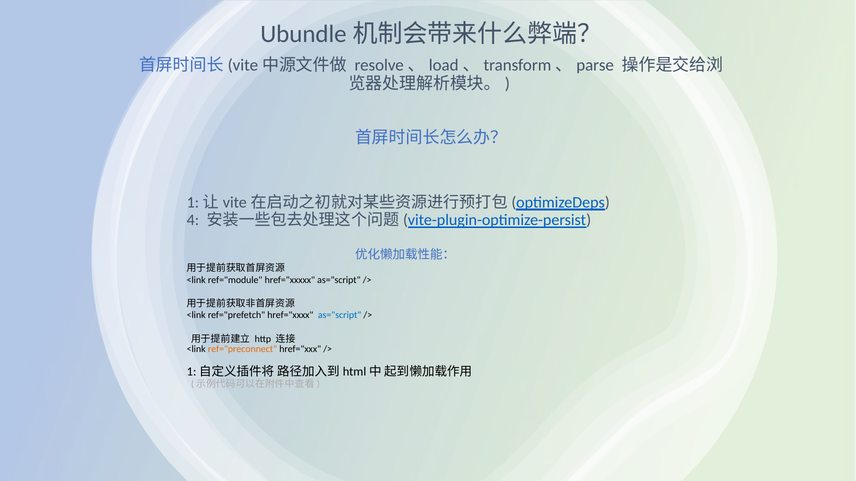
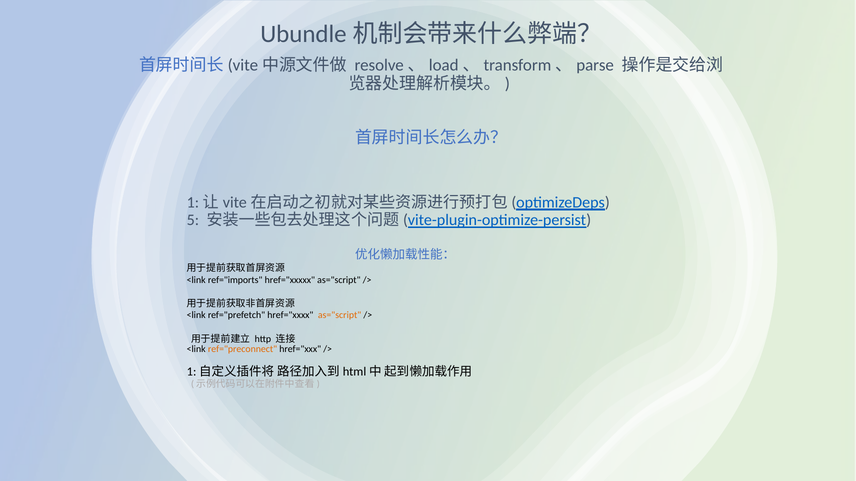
4: 4 -> 5
ref="module: ref="module -> ref="imports
as="script at (340, 316) colour: blue -> orange
